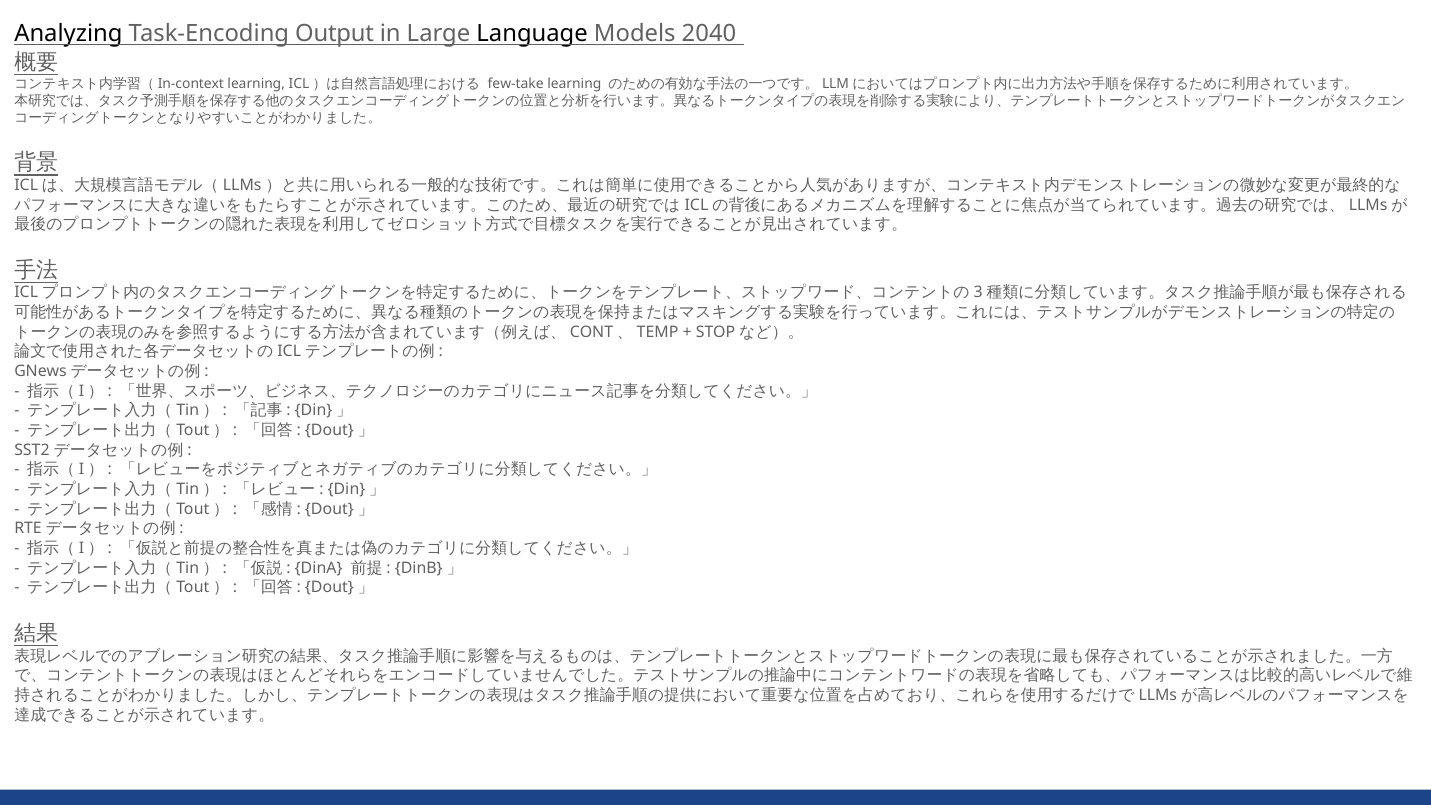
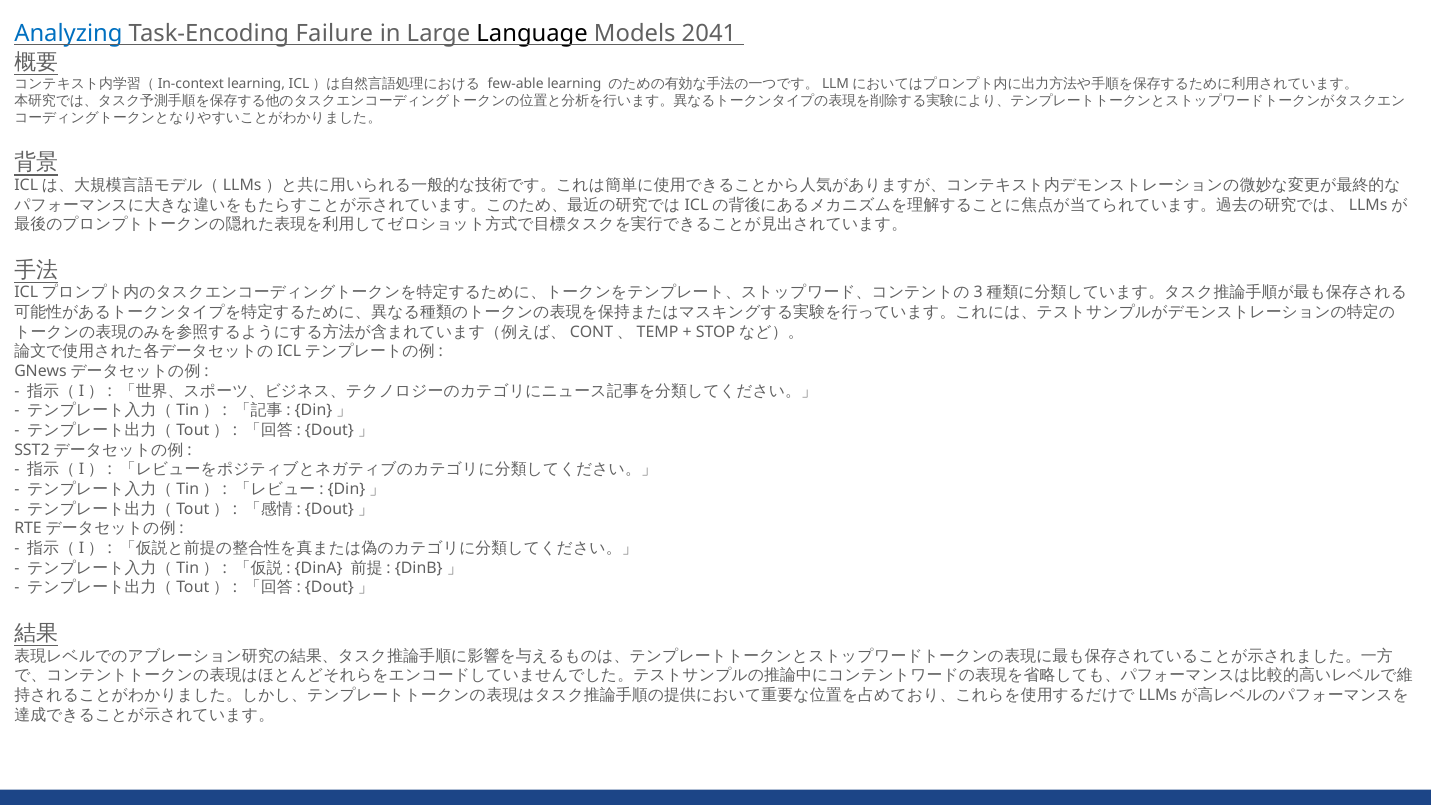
Analyzing colour: black -> blue
Output: Output -> Failure
2040: 2040 -> 2041
few-take: few-take -> few-able
